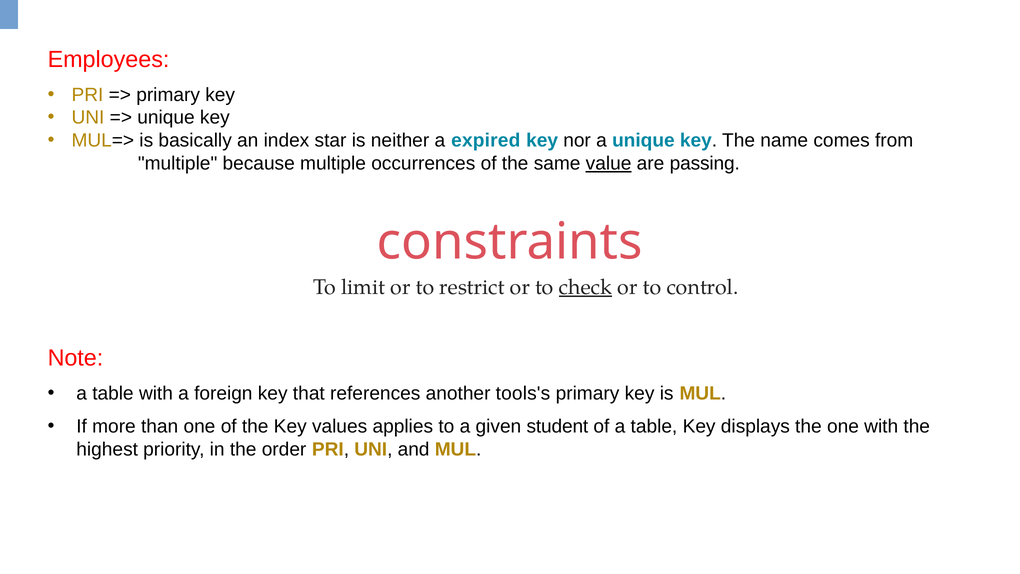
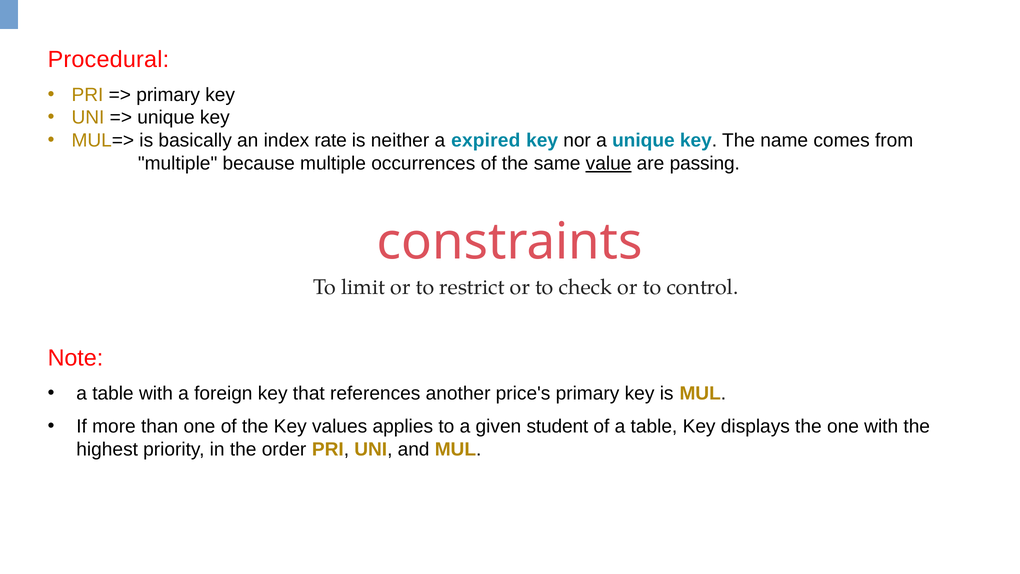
Employees: Employees -> Procedural
star: star -> rate
check underline: present -> none
tools's: tools's -> price's
